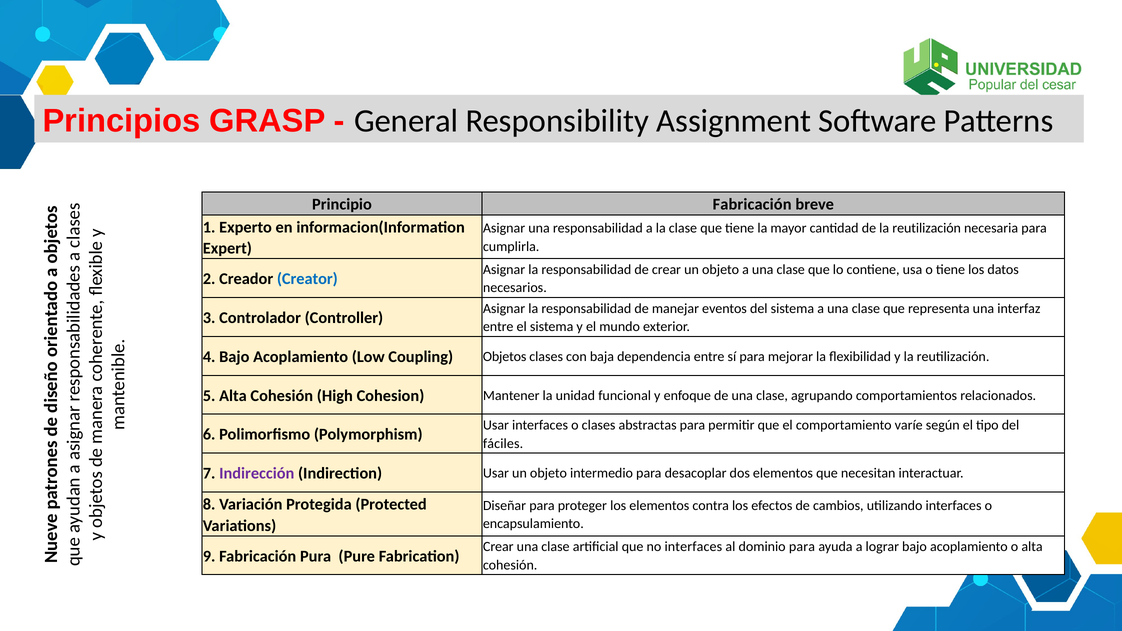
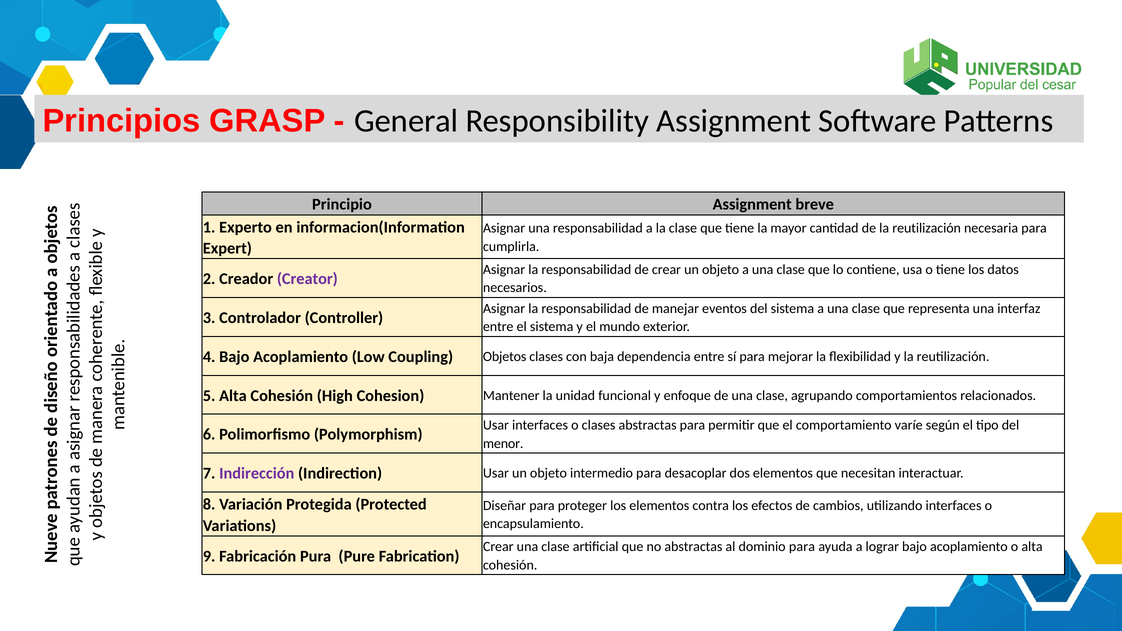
Principio Fabricación: Fabricación -> Assignment
Creator colour: blue -> purple
fáciles: fáciles -> menor
no interfaces: interfaces -> abstractas
